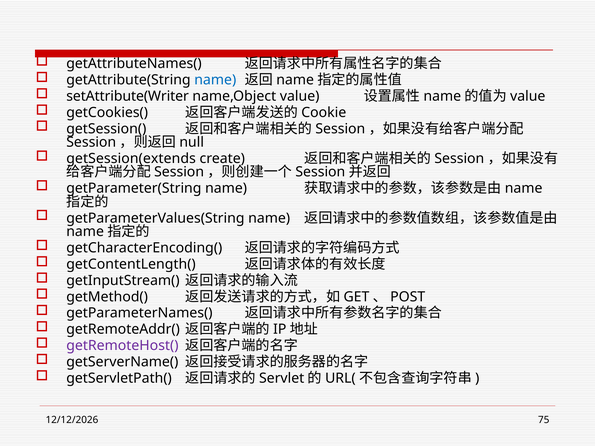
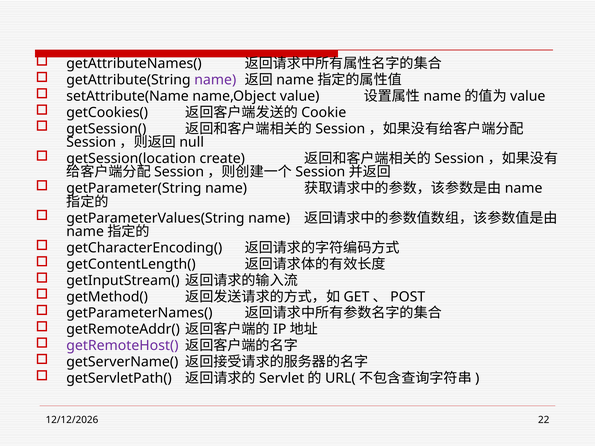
name at (215, 80) colour: blue -> purple
setAttribute(Writer: setAttribute(Writer -> setAttribute(Name
getSession(extends: getSession(extends -> getSession(location
75: 75 -> 22
